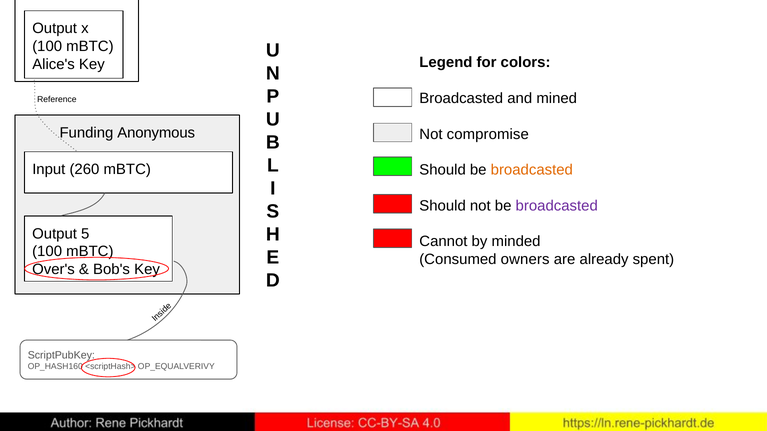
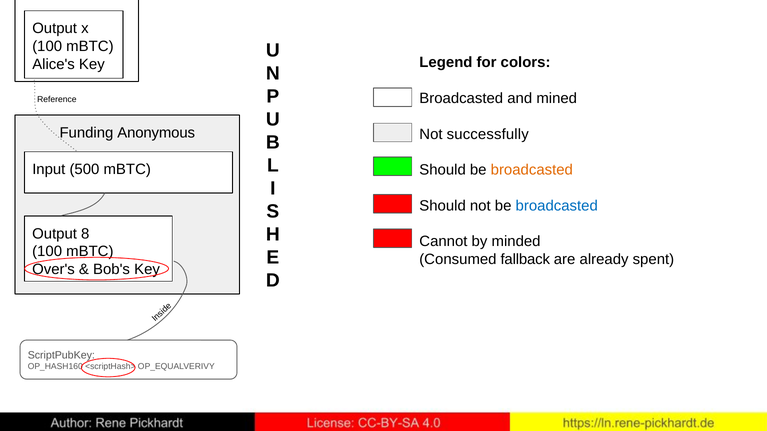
compromise: compromise -> successfully
260: 260 -> 500
broadcasted at (557, 206) colour: purple -> blue
5: 5 -> 8
owners: owners -> fallback
